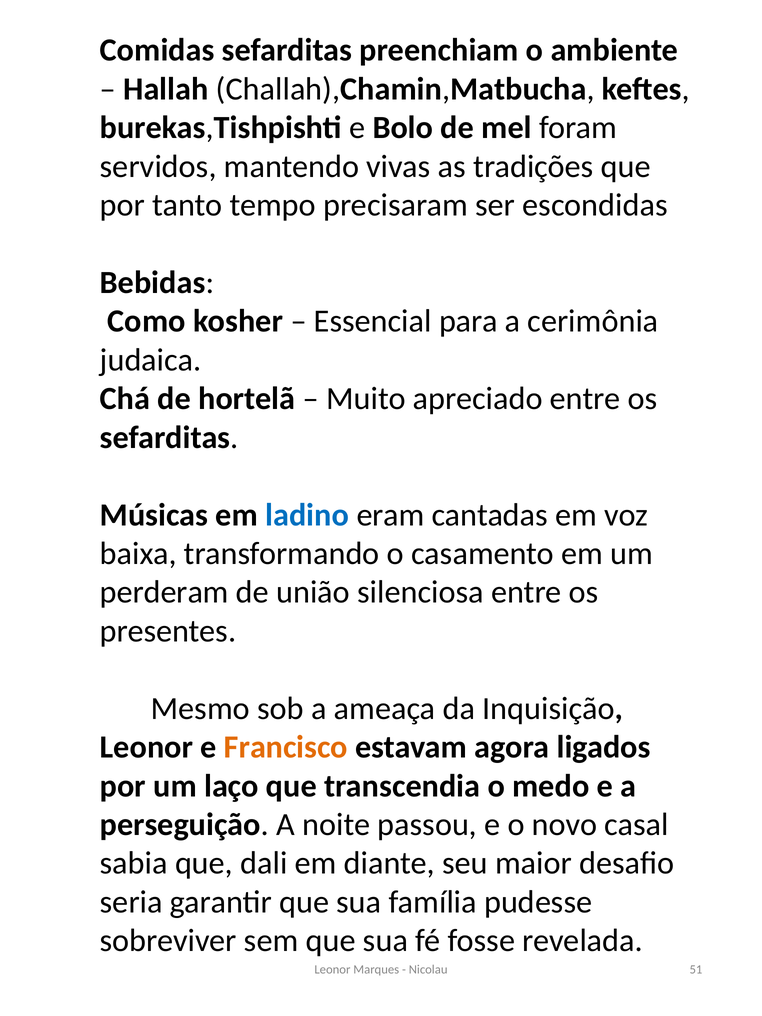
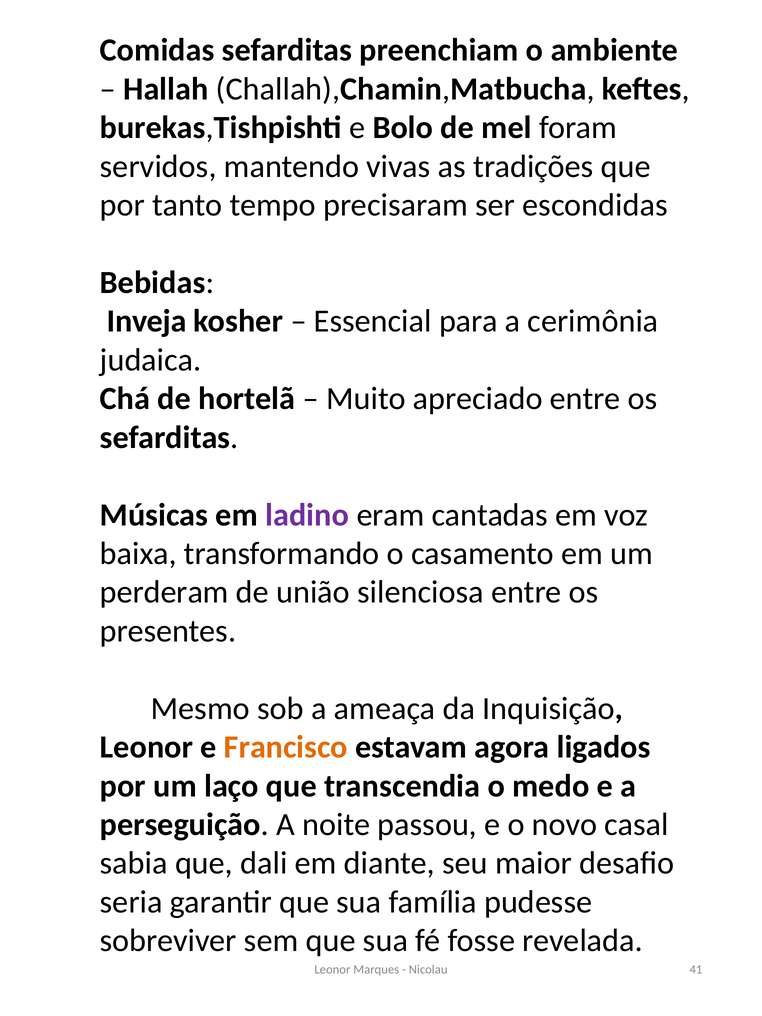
Como: Como -> Inveja
ladino colour: blue -> purple
51: 51 -> 41
